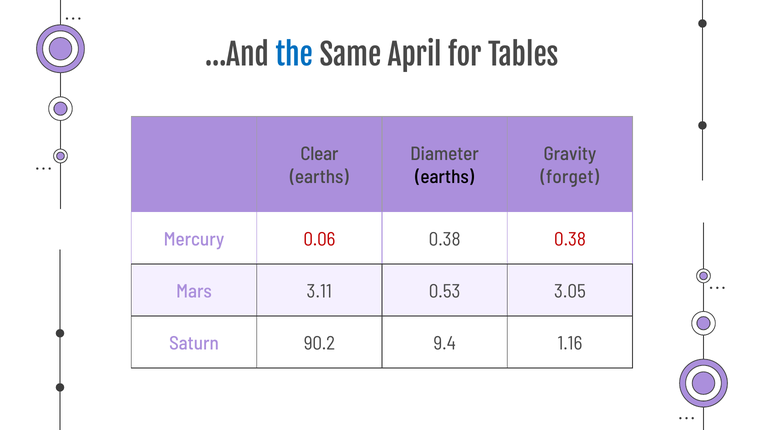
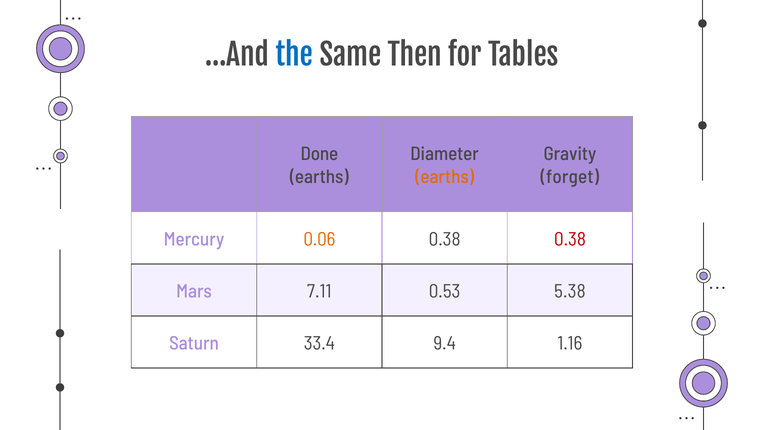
April: April -> Then
Clear: Clear -> Done
earths at (445, 177) colour: black -> orange
0.06 colour: red -> orange
3.11: 3.11 -> 7.11
3.05: 3.05 -> 5.38
90.2: 90.2 -> 33.4
